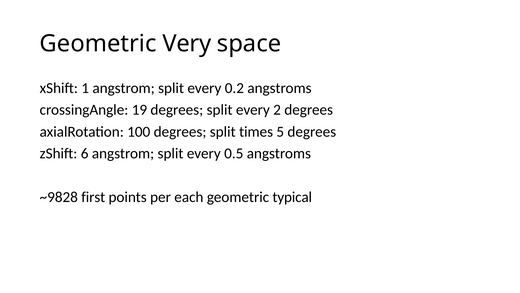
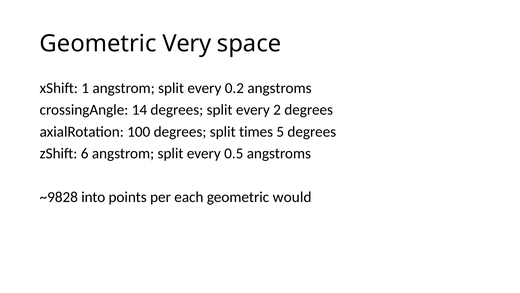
19: 19 -> 14
first: first -> into
typical: typical -> would
